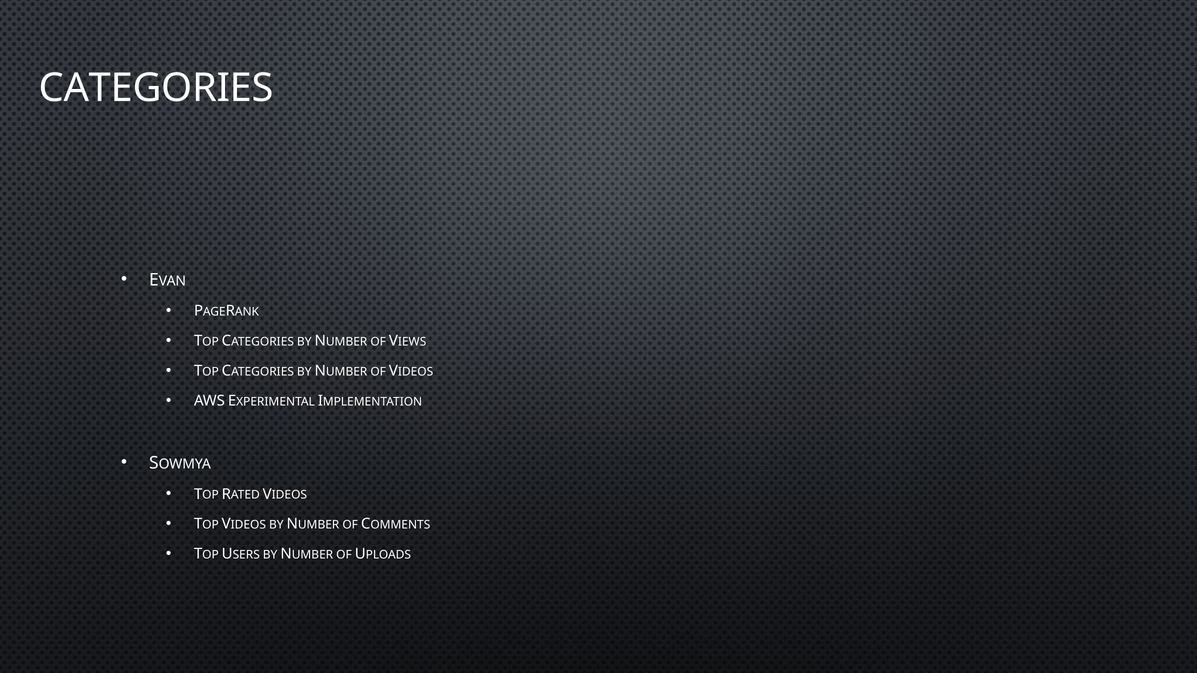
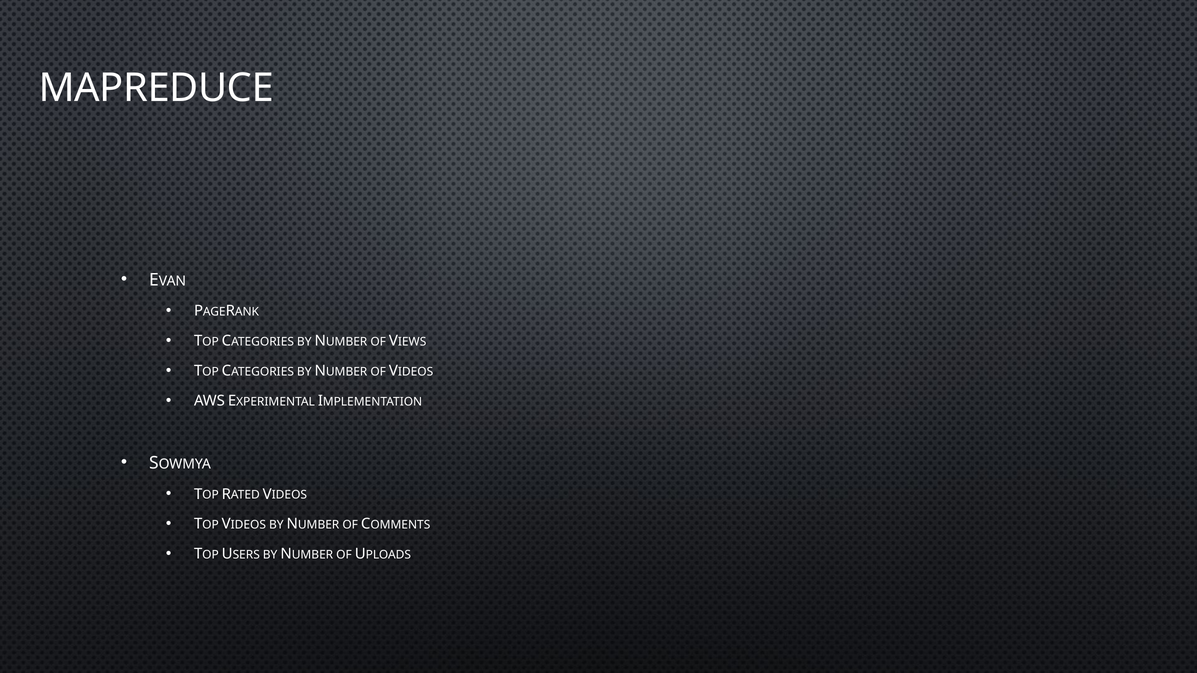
CATEGORIES at (156, 88): CATEGORIES -> MAPREDUCE
